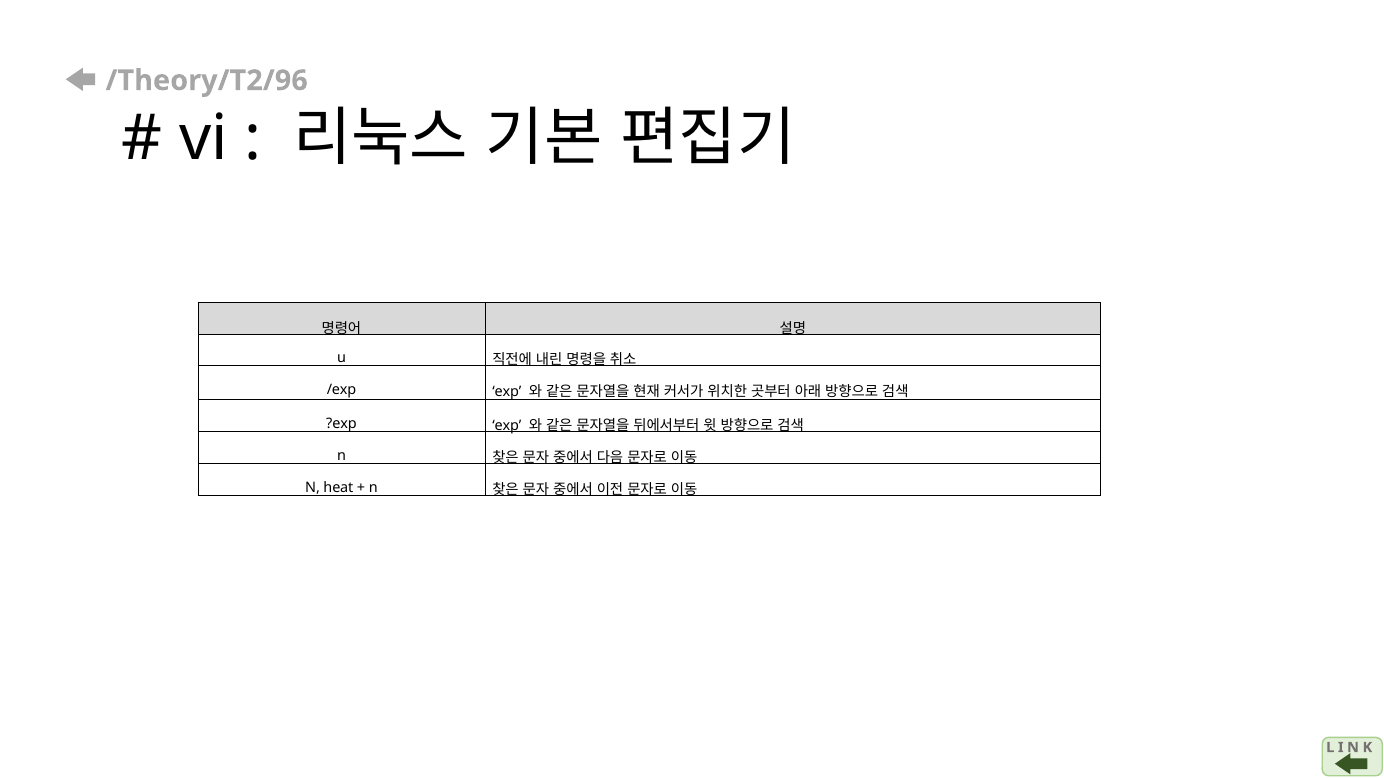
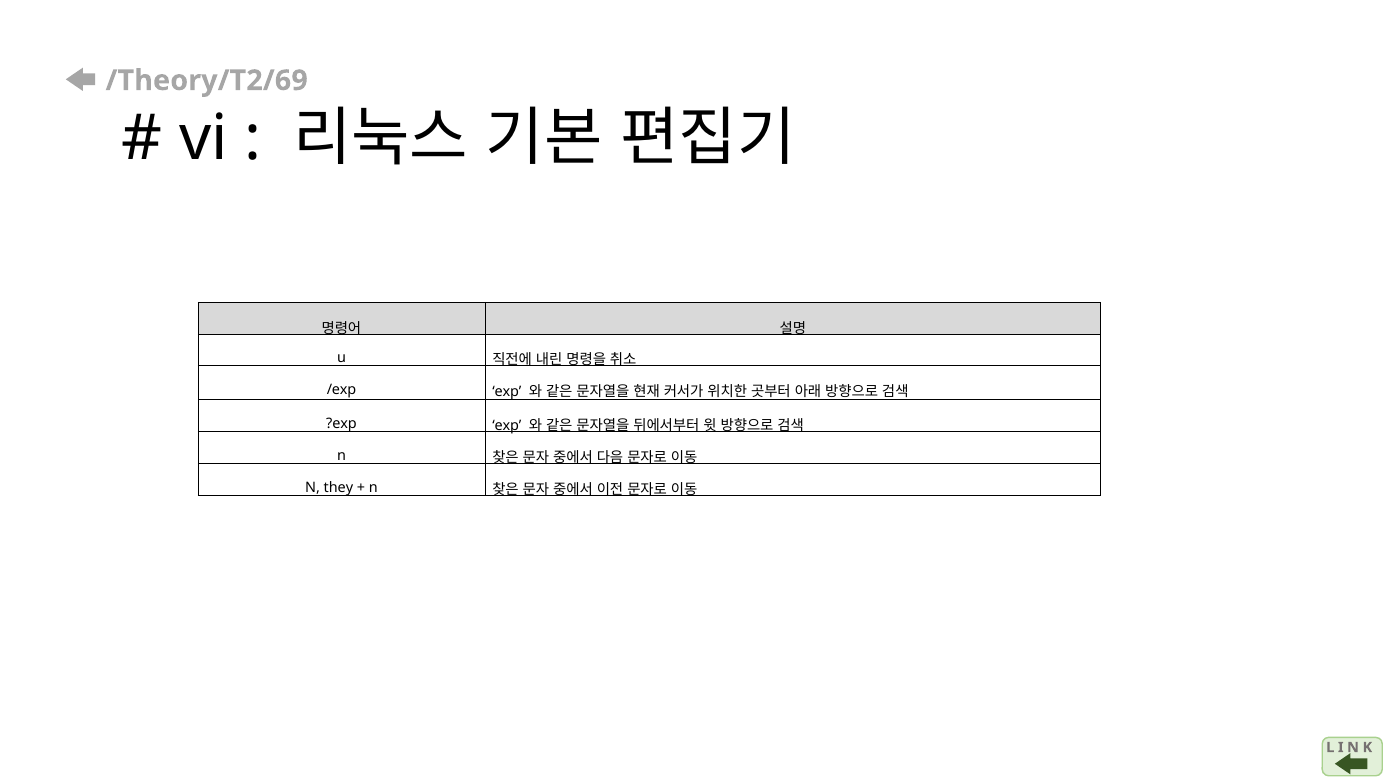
/Theory/T2/96: /Theory/T2/96 -> /Theory/T2/69
heat: heat -> they
